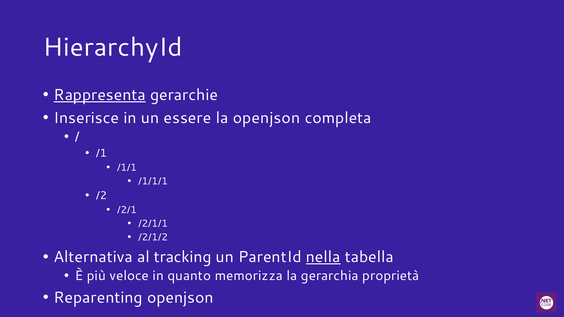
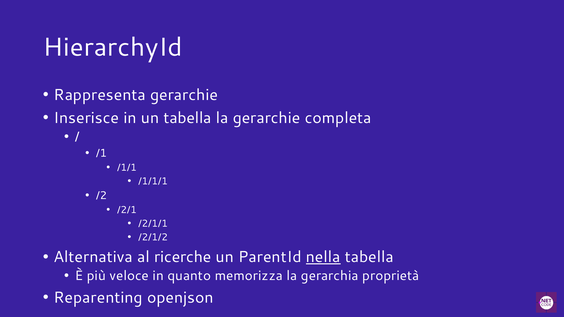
Rappresenta underline: present -> none
un essere: essere -> tabella
la openjson: openjson -> gerarchie
tracking: tracking -> ricerche
